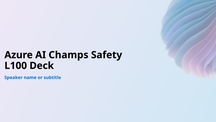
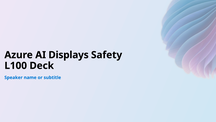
Champs: Champs -> Displays
